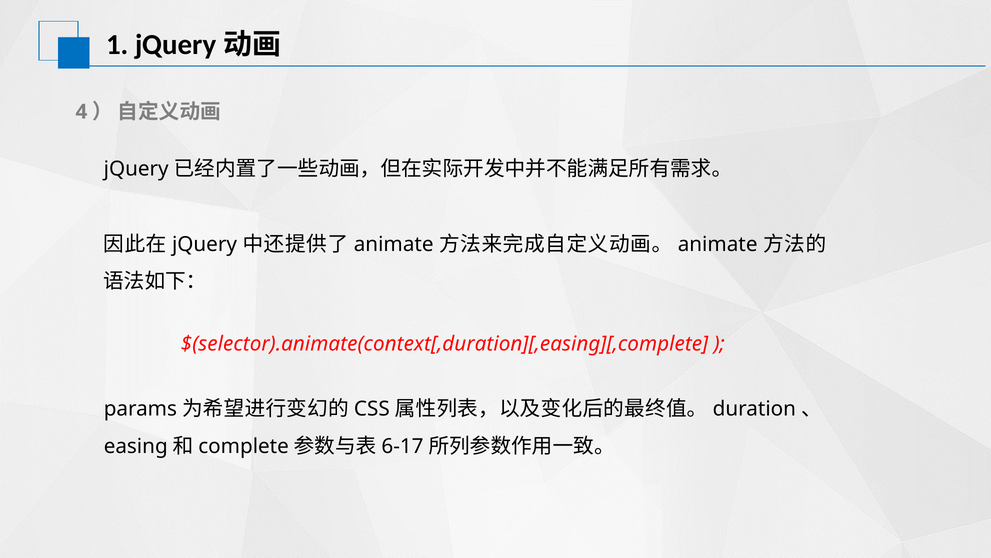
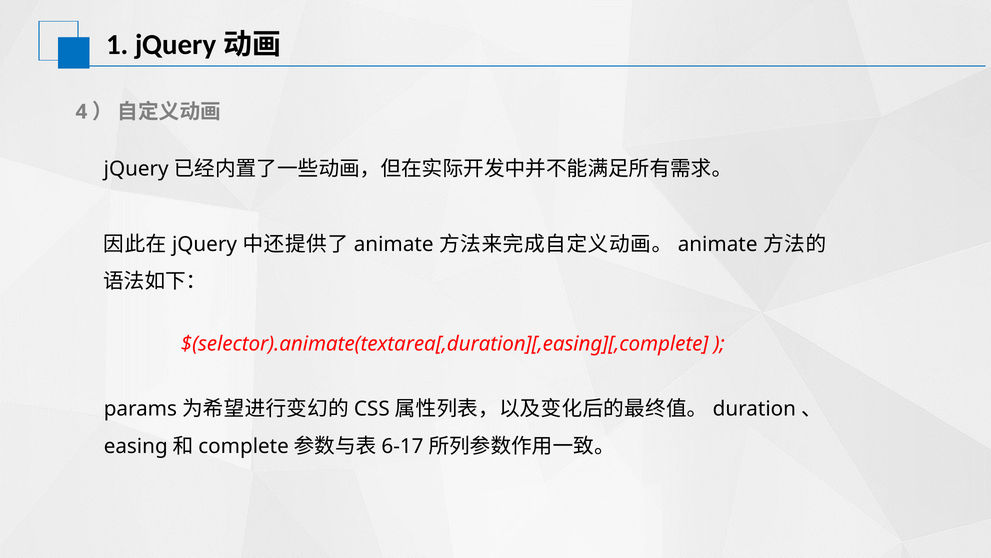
$(selector).animate(context[,duration][,easing][,complete: $(selector).animate(context[,duration][,easing][,complete -> $(selector).animate(textarea[,duration][,easing][,complete
